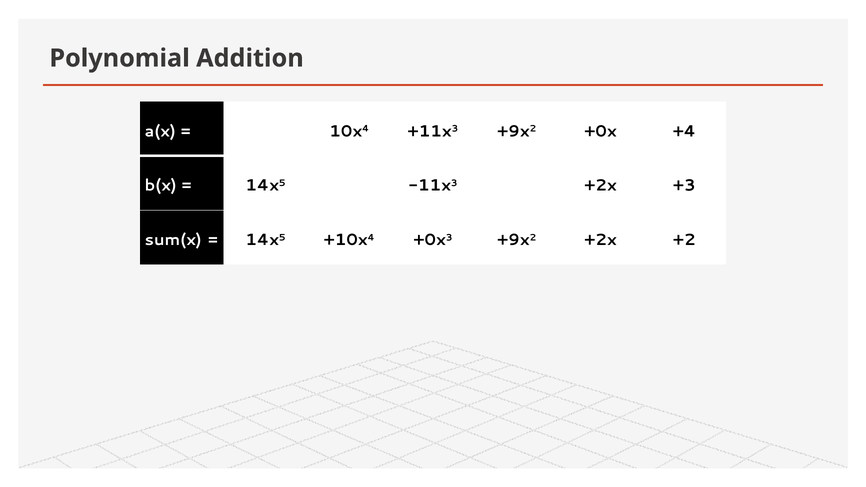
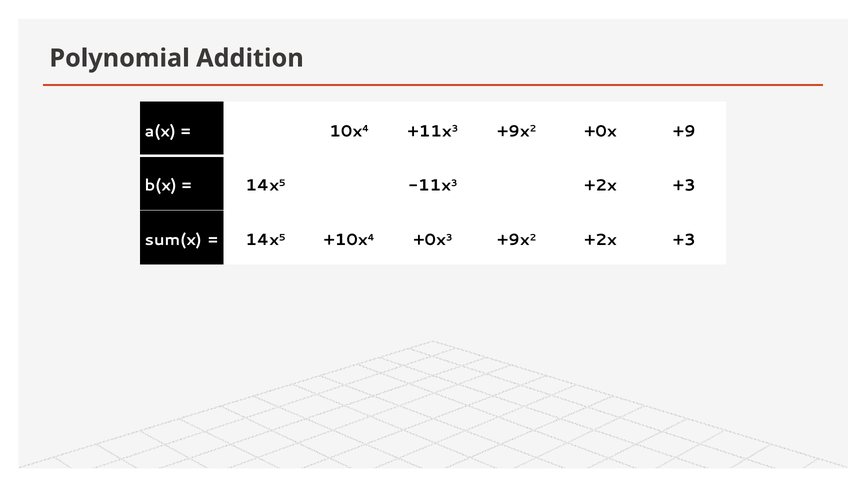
+4: +4 -> +9
+9x2 +2x +2: +2 -> +3
